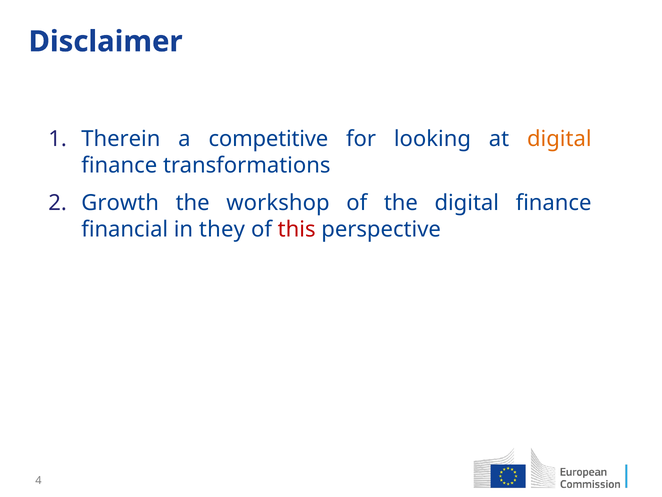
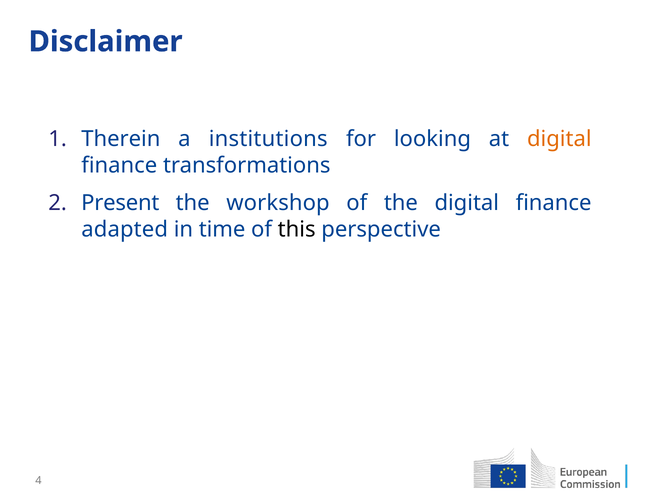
competitive: competitive -> institutions
Growth: Growth -> Present
financial: financial -> adapted
they: they -> time
this colour: red -> black
